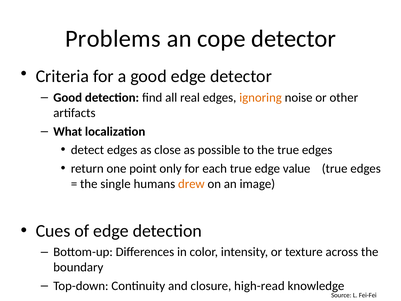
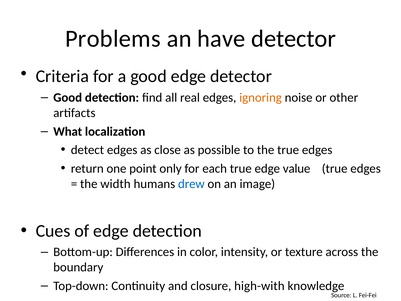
cope: cope -> have
single: single -> width
drew colour: orange -> blue
high-read: high-read -> high-with
